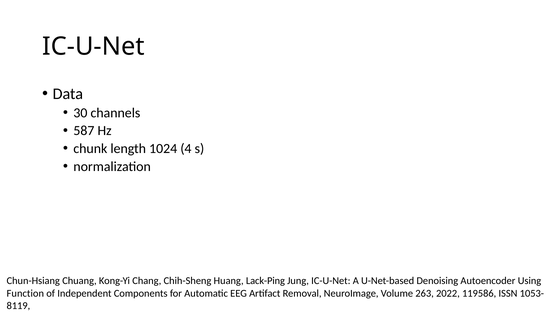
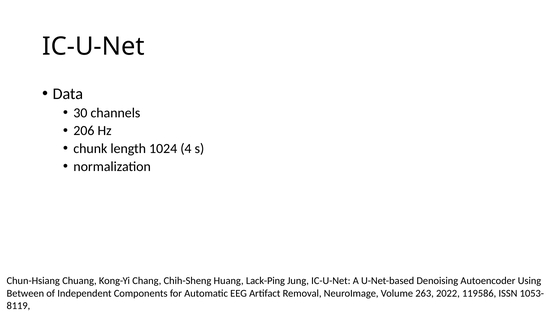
587: 587 -> 206
Function: Function -> Between
